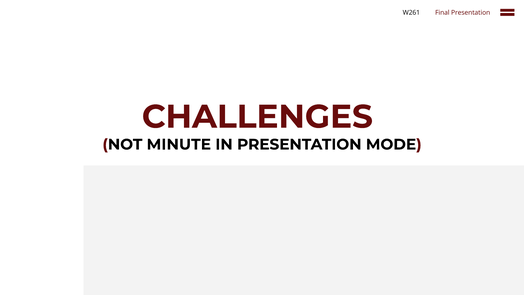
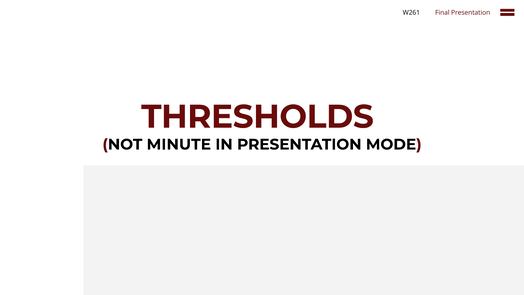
CHALLENGES: CHALLENGES -> THRESHOLDS
